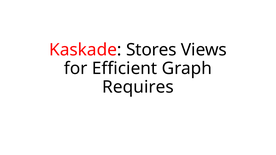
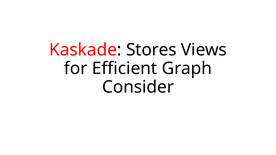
Requires: Requires -> Consider
